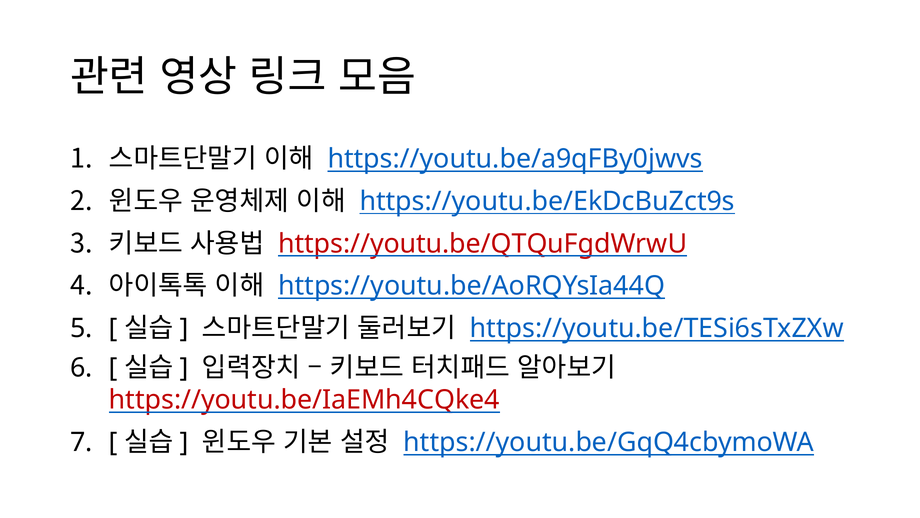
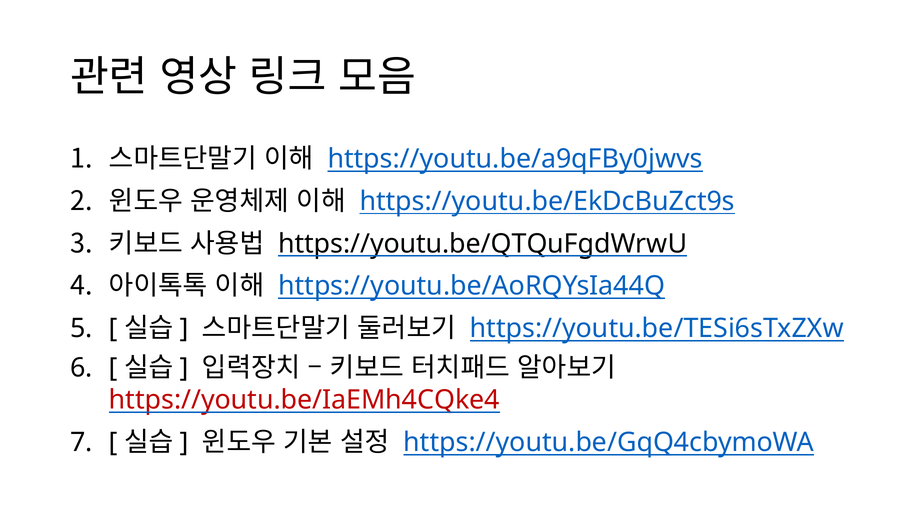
https://youtu.be/QTQuFgdWrwU colour: red -> black
